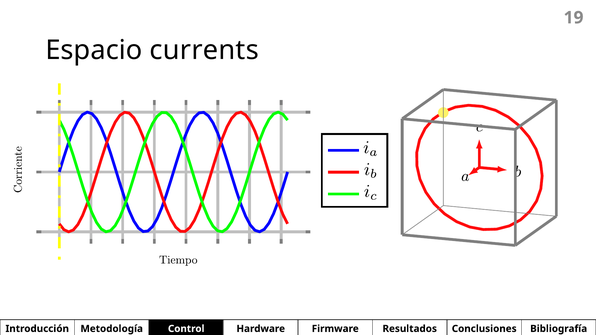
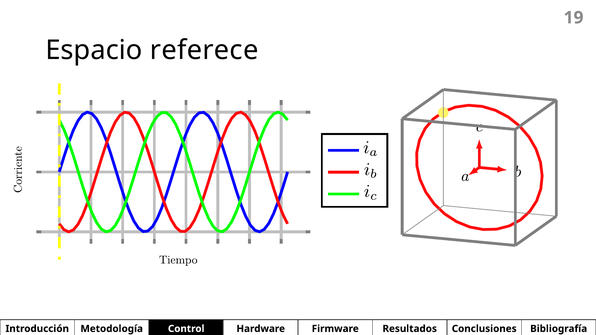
currents: currents -> referece
